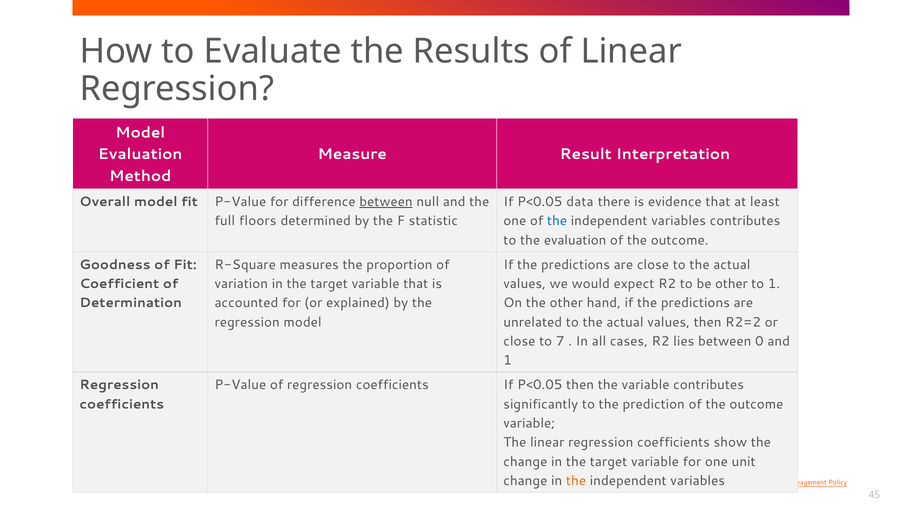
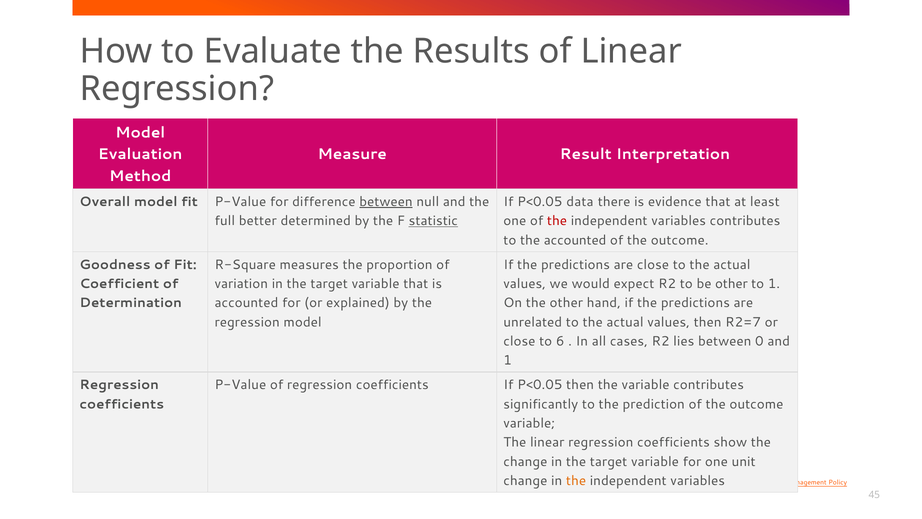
floors: floors -> better
statistic underline: none -> present
the at (557, 221) colour: blue -> red
the evaluation: evaluation -> accounted
R2=2: R2=2 -> R2=7
7: 7 -> 6
